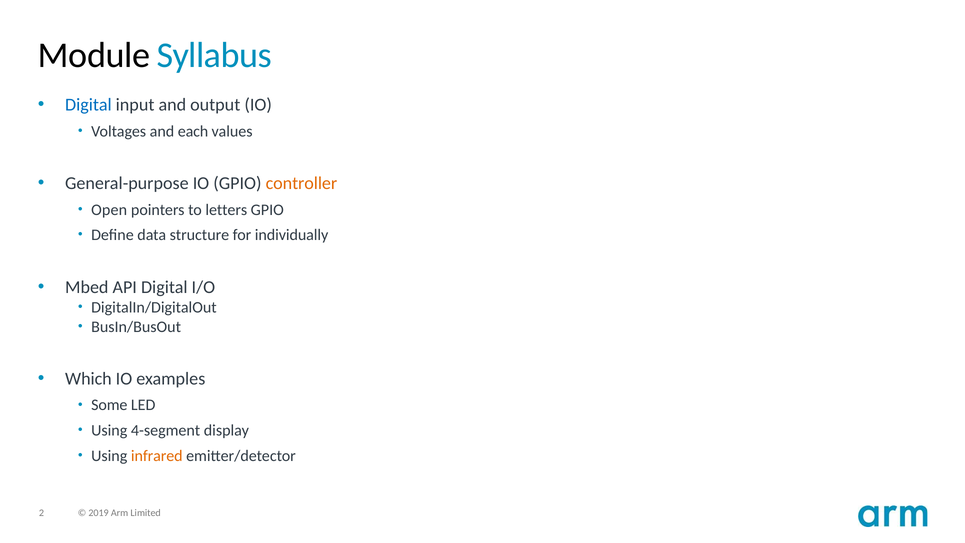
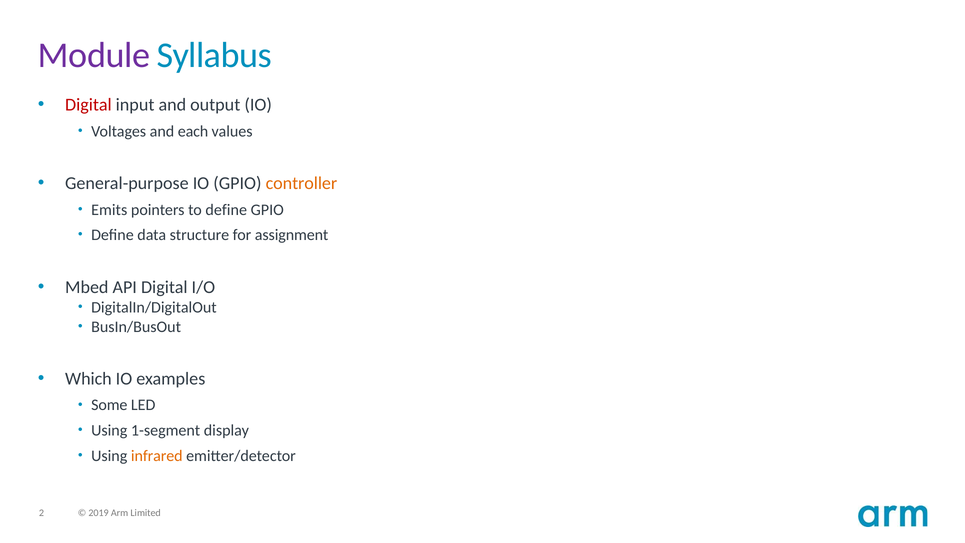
Module colour: black -> purple
Digital at (88, 105) colour: blue -> red
Open: Open -> Emits
to letters: letters -> define
individually: individually -> assignment
4-segment: 4-segment -> 1-segment
